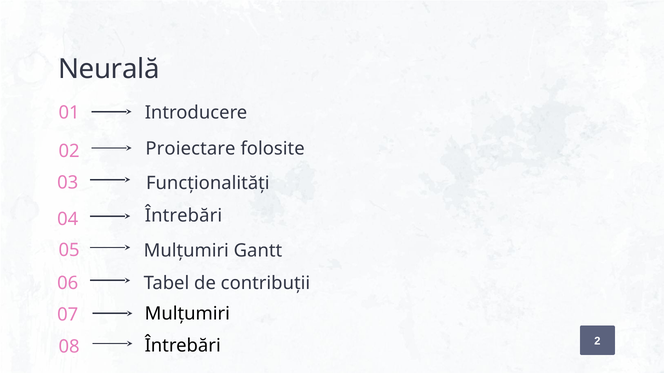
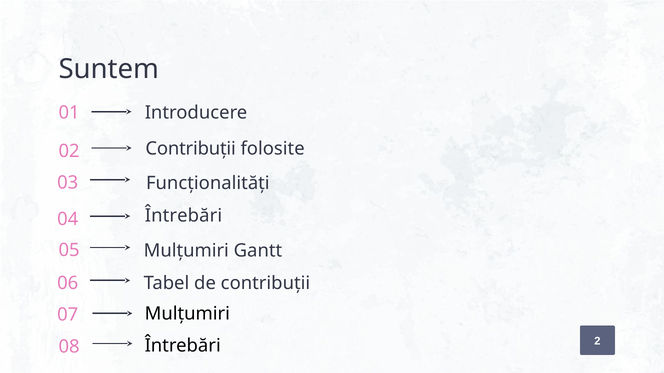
Neurală: Neurală -> Suntem
02 Proiectare: Proiectare -> Contribuții
